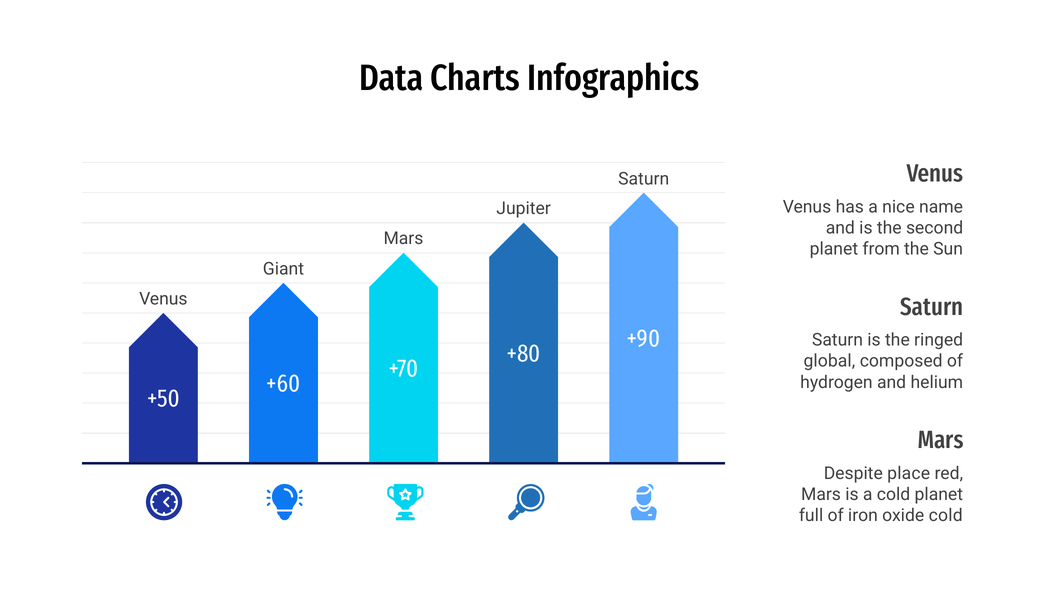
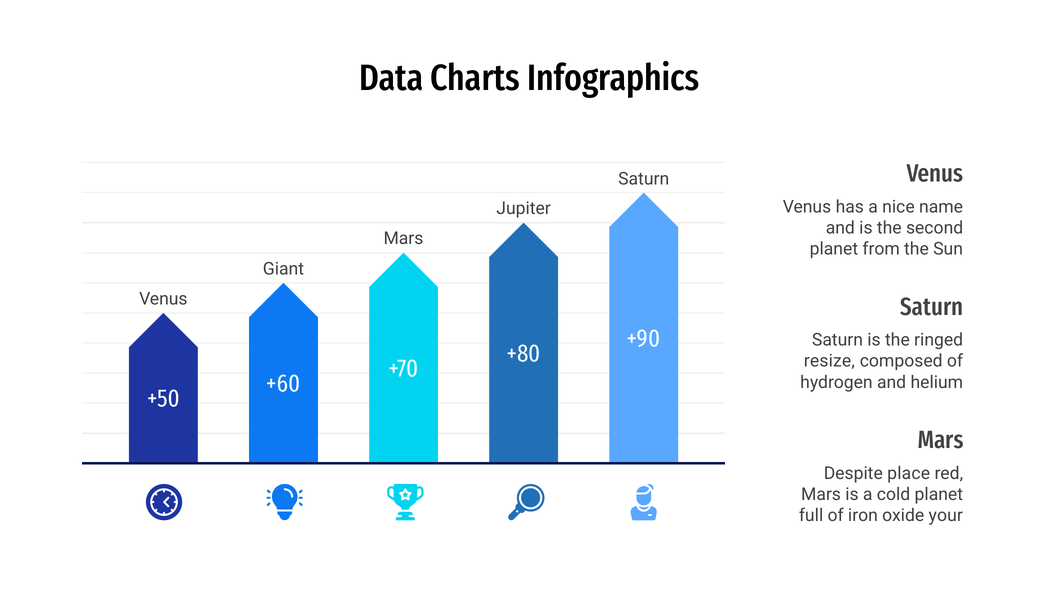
global: global -> resize
oxide cold: cold -> your
